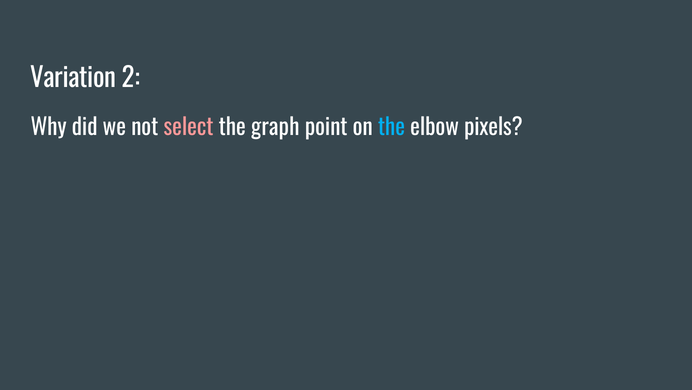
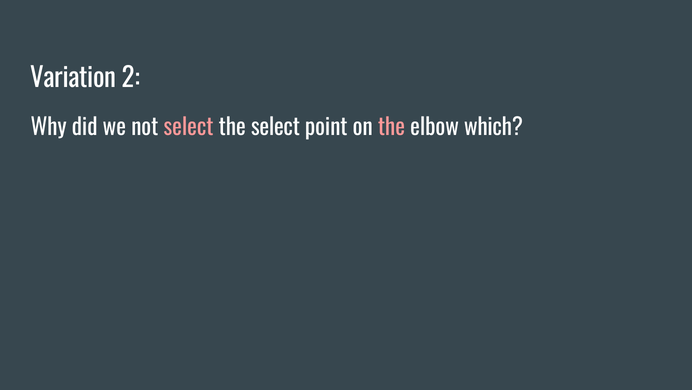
the graph: graph -> select
the at (391, 128) colour: light blue -> pink
pixels: pixels -> which
